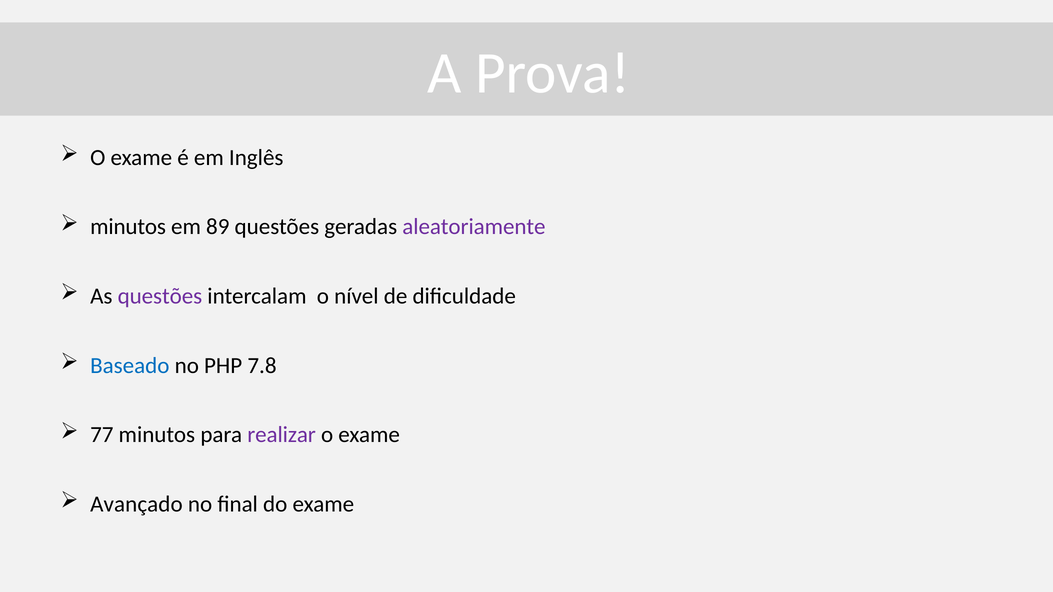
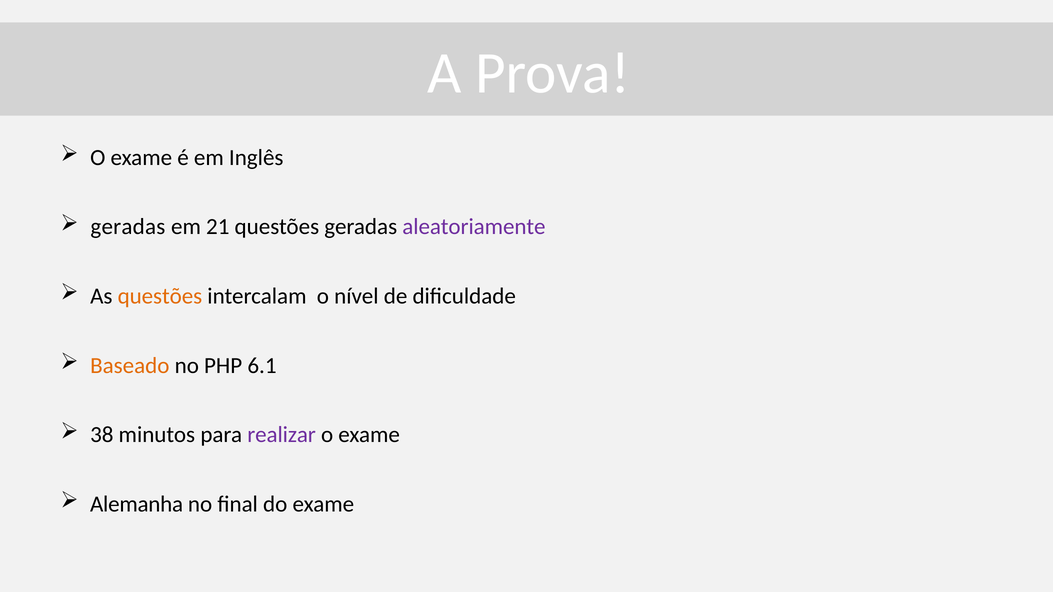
minutos at (128, 227): minutos -> geradas
89: 89 -> 21
questões at (160, 296) colour: purple -> orange
Baseado colour: blue -> orange
7.8: 7.8 -> 6.1
77: 77 -> 38
Avançado: Avançado -> Alemanha
